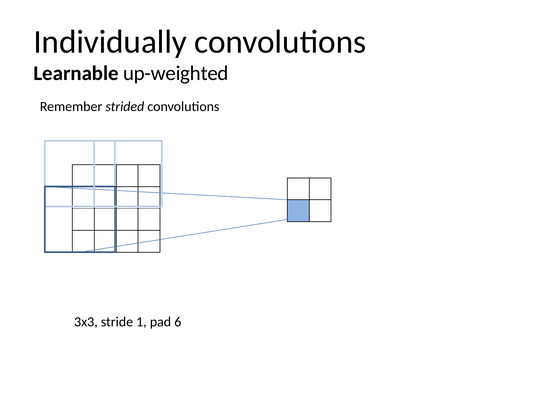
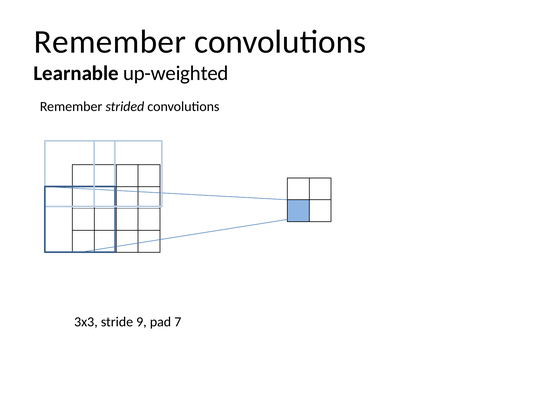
Individually at (110, 42): Individually -> Remember
1: 1 -> 9
6: 6 -> 7
